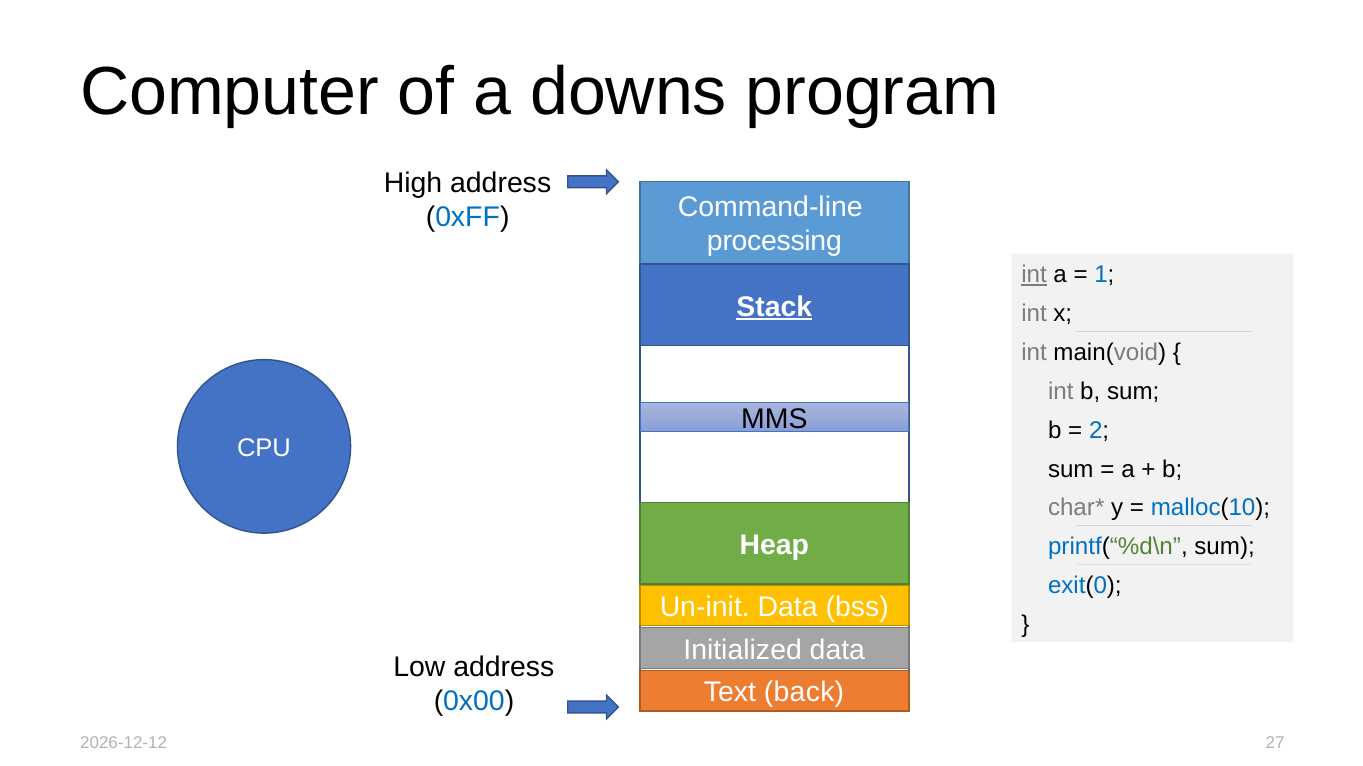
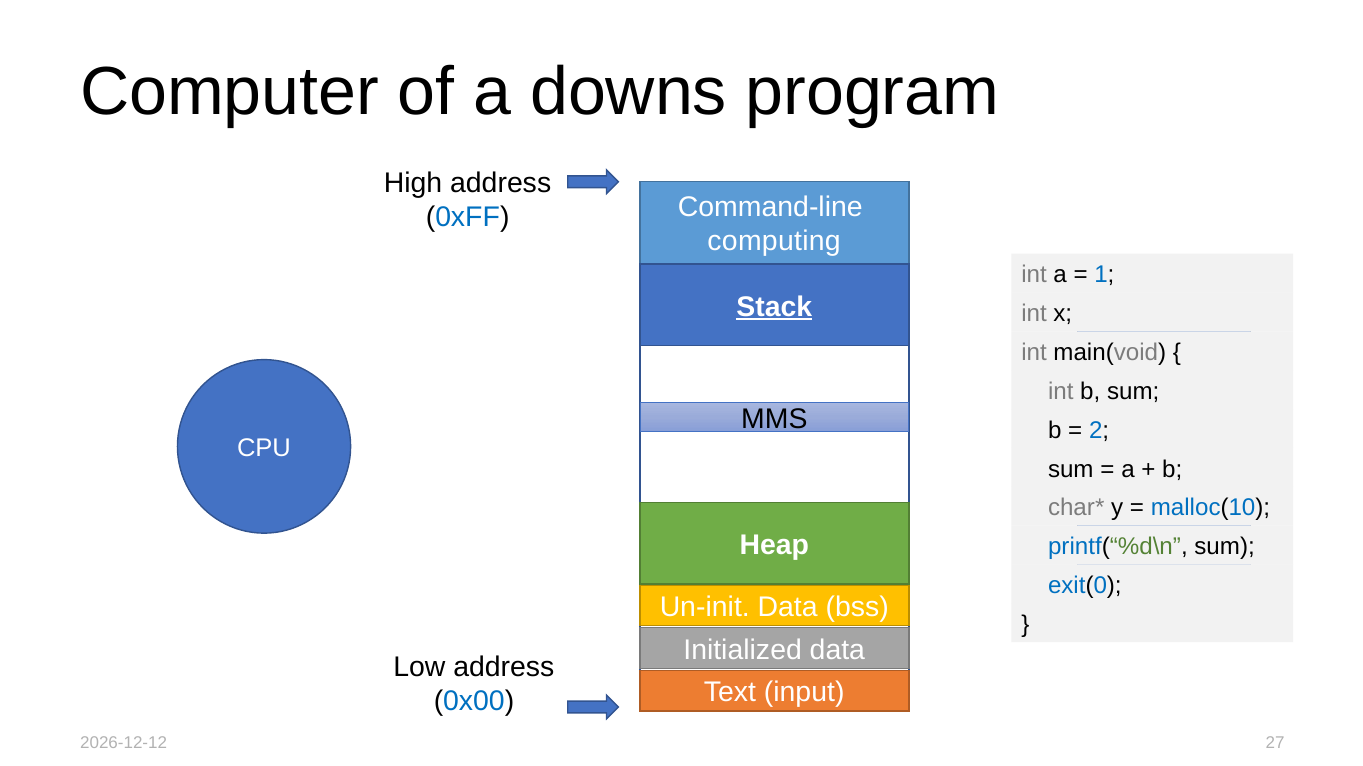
processing: processing -> computing
int at (1034, 275) underline: present -> none
back: back -> input
